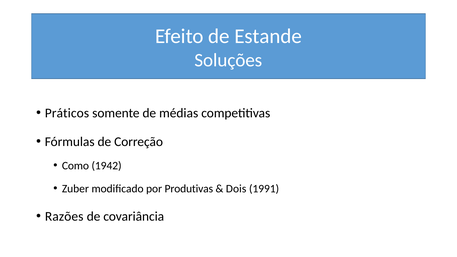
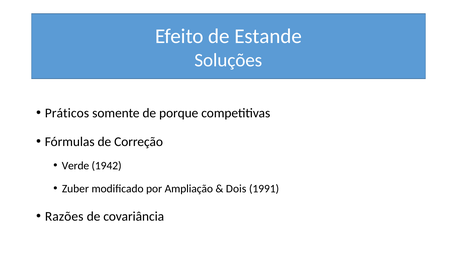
médias: médias -> porque
Como: Como -> Verde
Produtivas: Produtivas -> Ampliação
